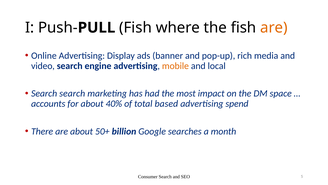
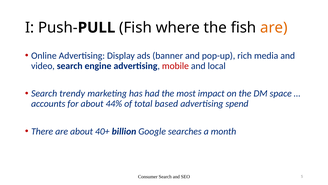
mobile colour: orange -> red
Search search: search -> trendy
40%: 40% -> 44%
50+: 50+ -> 40+
